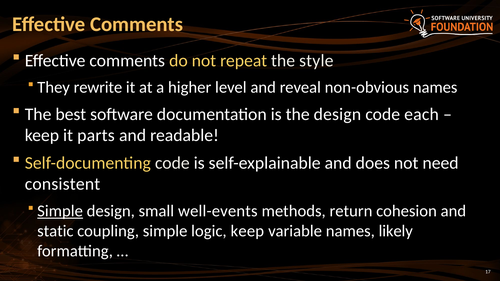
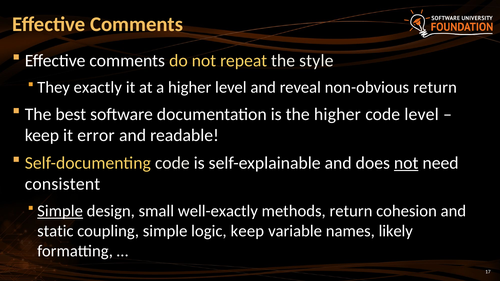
rewrite: rewrite -> exactly
non-obvious names: names -> return
the design: design -> higher
code each: each -> level
parts: parts -> error
not at (406, 163) underline: none -> present
well-events: well-events -> well-exactly
